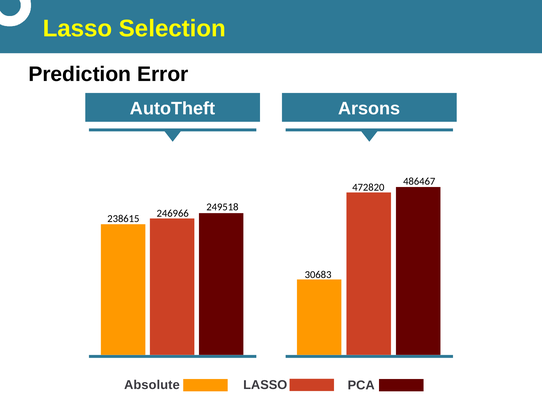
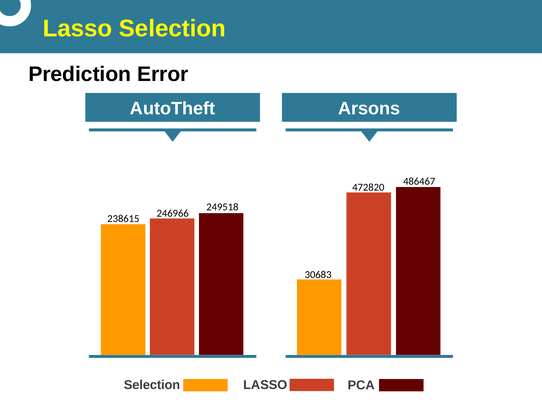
Absolute at (152, 385): Absolute -> Selection
